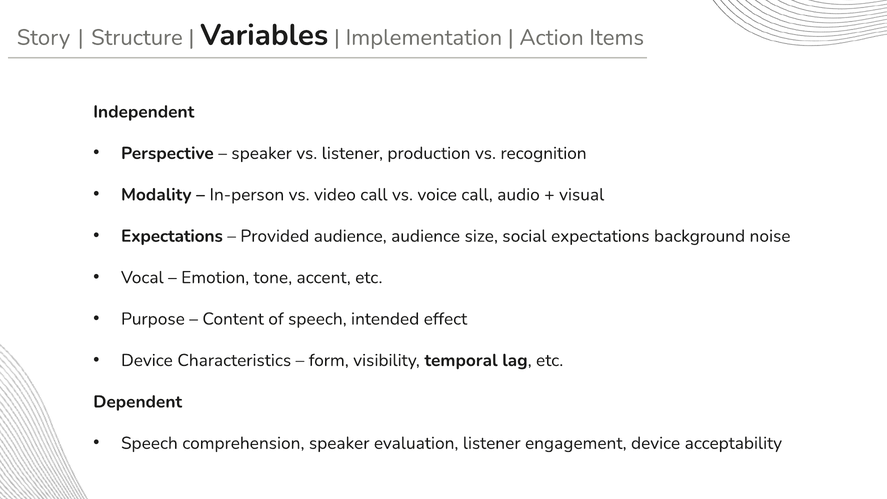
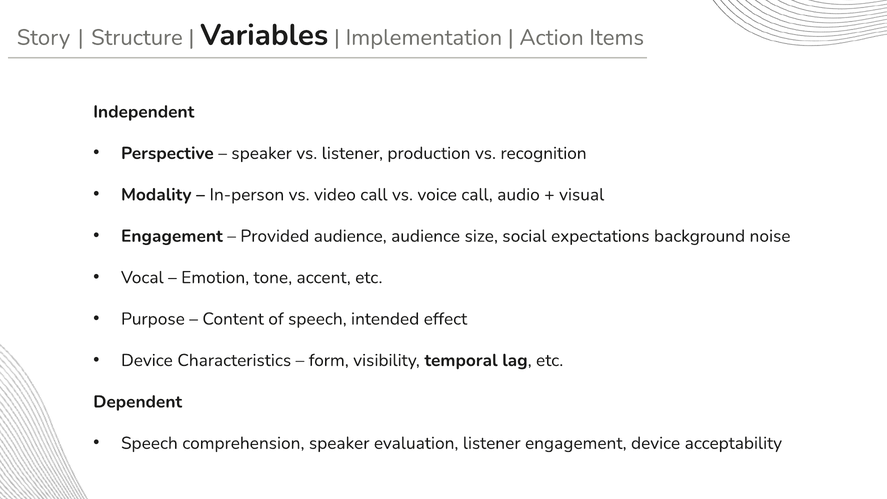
Expectations at (172, 236): Expectations -> Engagement
